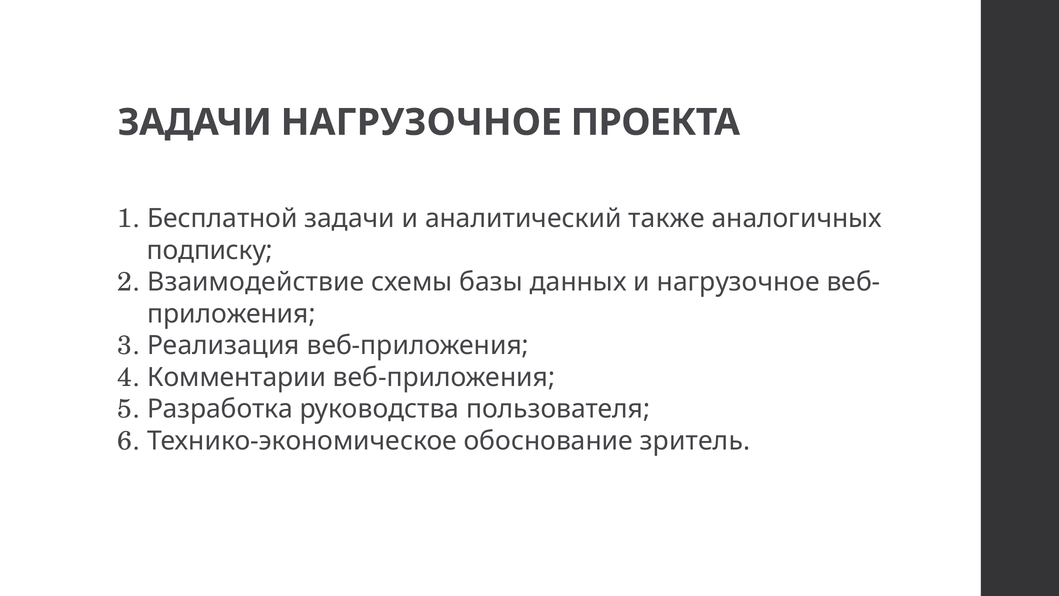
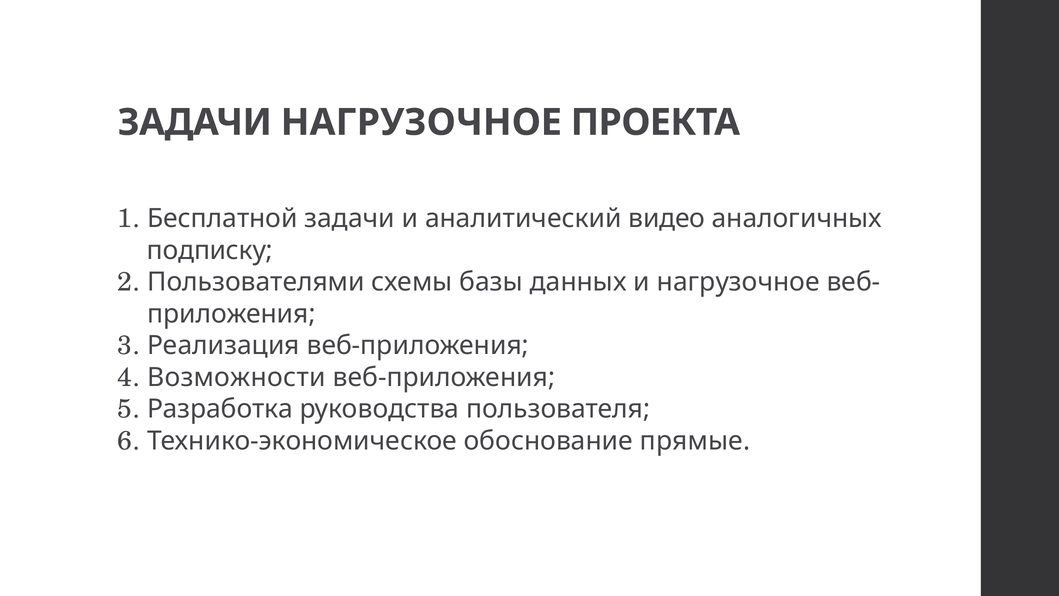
также: также -> видео
Взаимодействие: Взаимодействие -> Пользователями
Комментарии: Комментарии -> Возможности
зритель: зритель -> прямые
